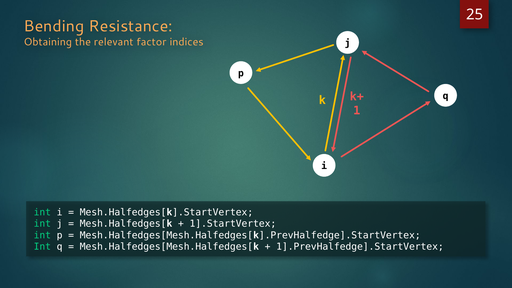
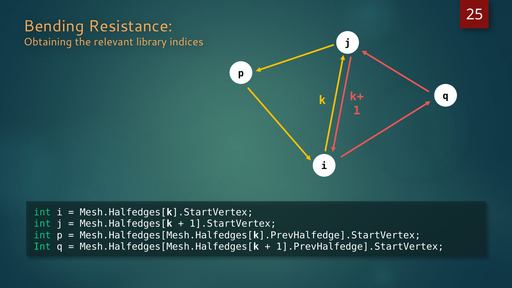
factor: factor -> library
